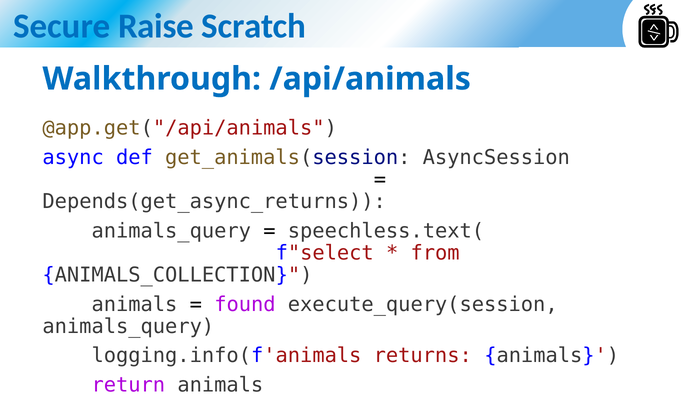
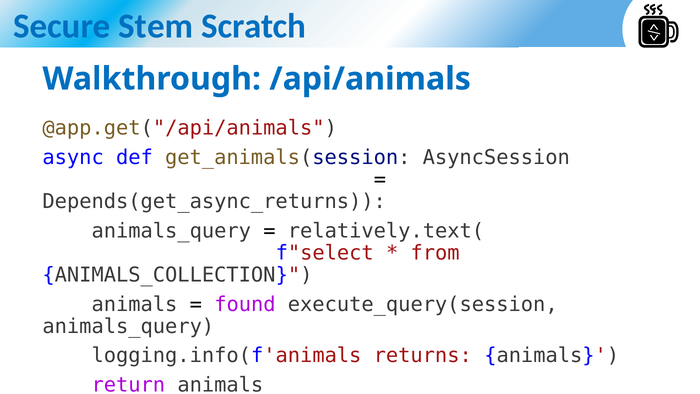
Raise: Raise -> Stem
speechless.text(: speechless.text( -> relatively.text(
